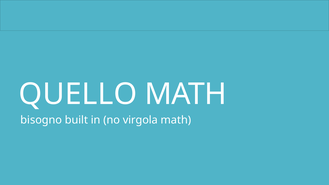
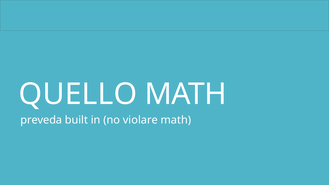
bisogno: bisogno -> preveda
virgola: virgola -> violare
